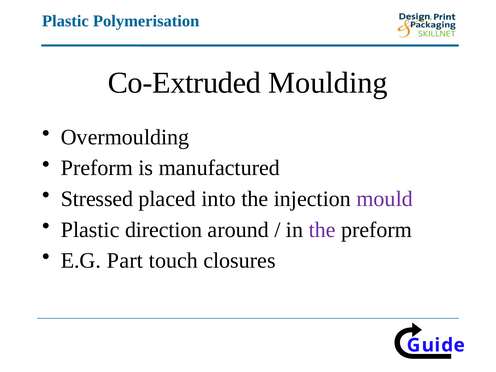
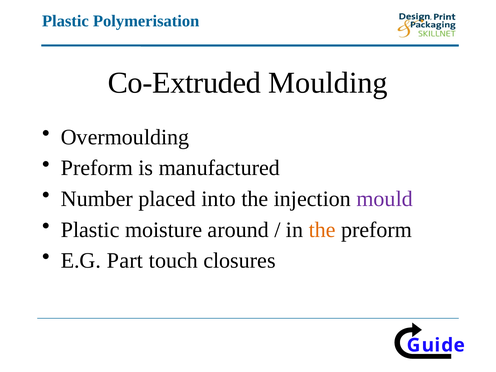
Stressed: Stressed -> Number
direction: direction -> moisture
the at (322, 230) colour: purple -> orange
